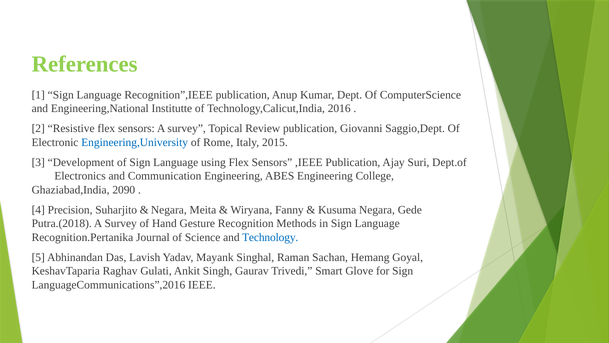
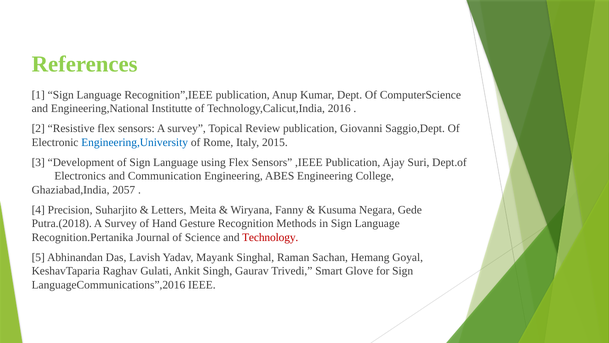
2090: 2090 -> 2057
Negara at (169, 210): Negara -> Letters
Technology colour: blue -> red
